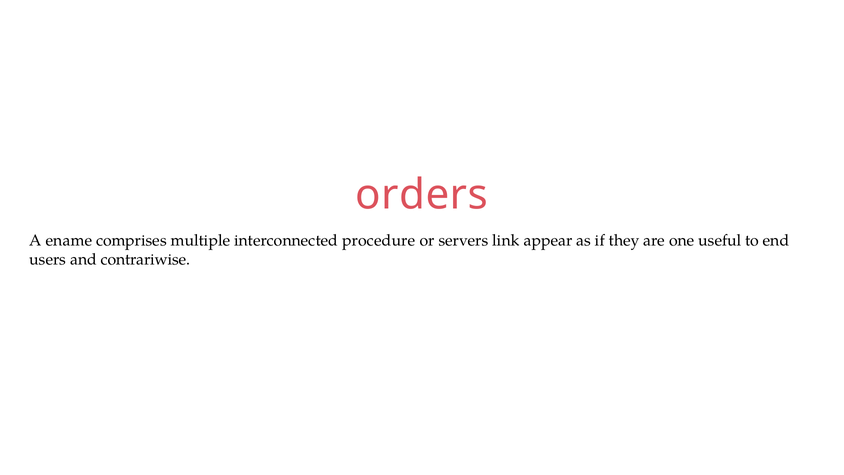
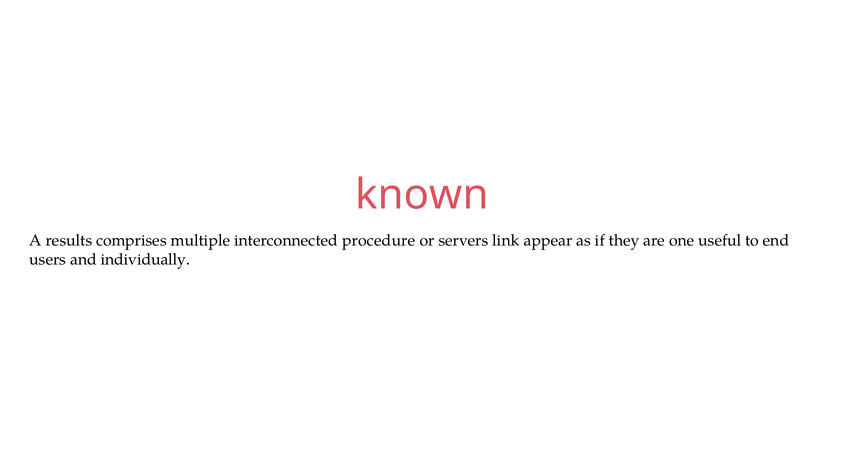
orders: orders -> known
ename: ename -> results
contrariwise: contrariwise -> individually
